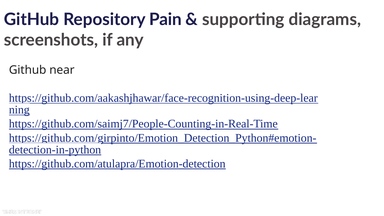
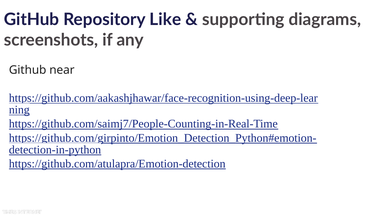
Pain: Pain -> Like
